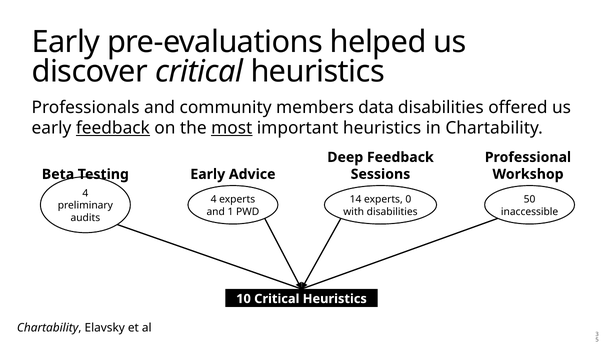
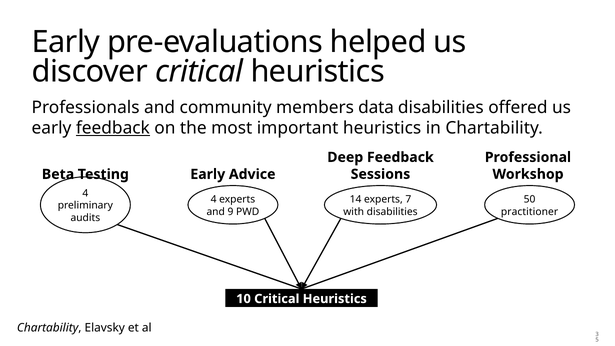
most underline: present -> none
0: 0 -> 7
1: 1 -> 9
inaccessible: inaccessible -> practitioner
